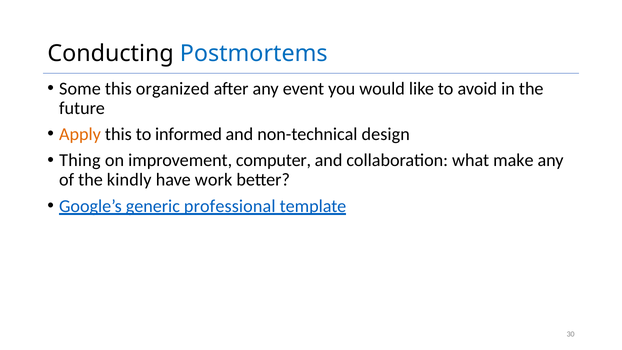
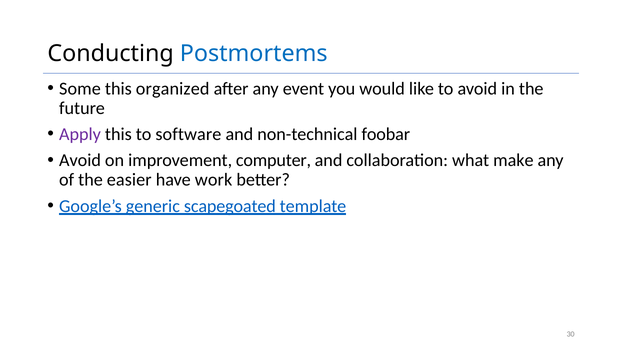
Apply colour: orange -> purple
informed: informed -> software
design: design -> foobar
Thing at (80, 160): Thing -> Avoid
kindly: kindly -> easier
professional: professional -> scapegoated
